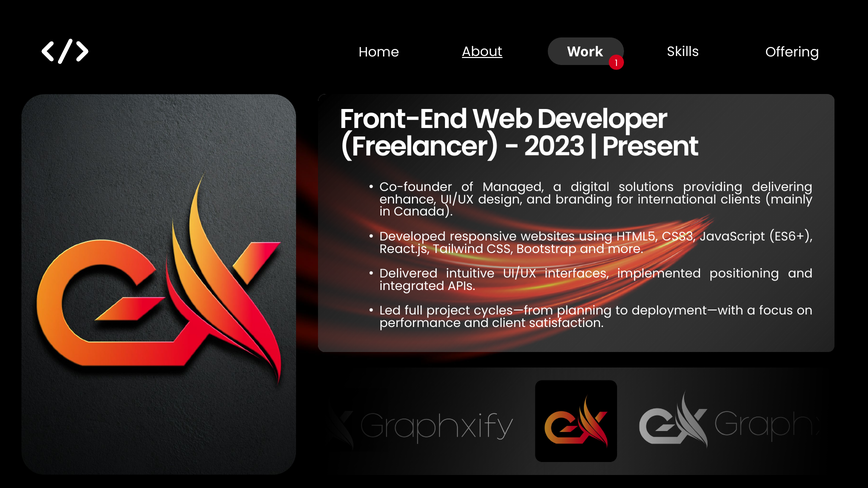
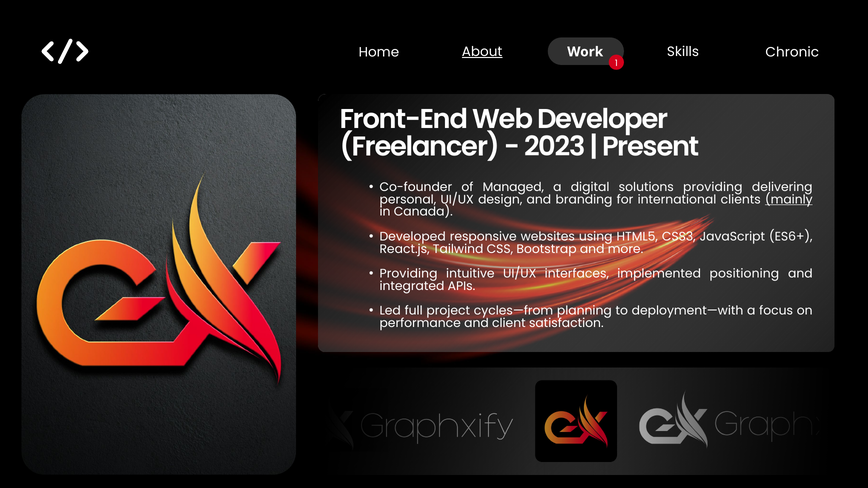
Offering: Offering -> Chronic
enhance: enhance -> personal
mainly underline: none -> present
Delivered at (409, 274): Delivered -> Providing
